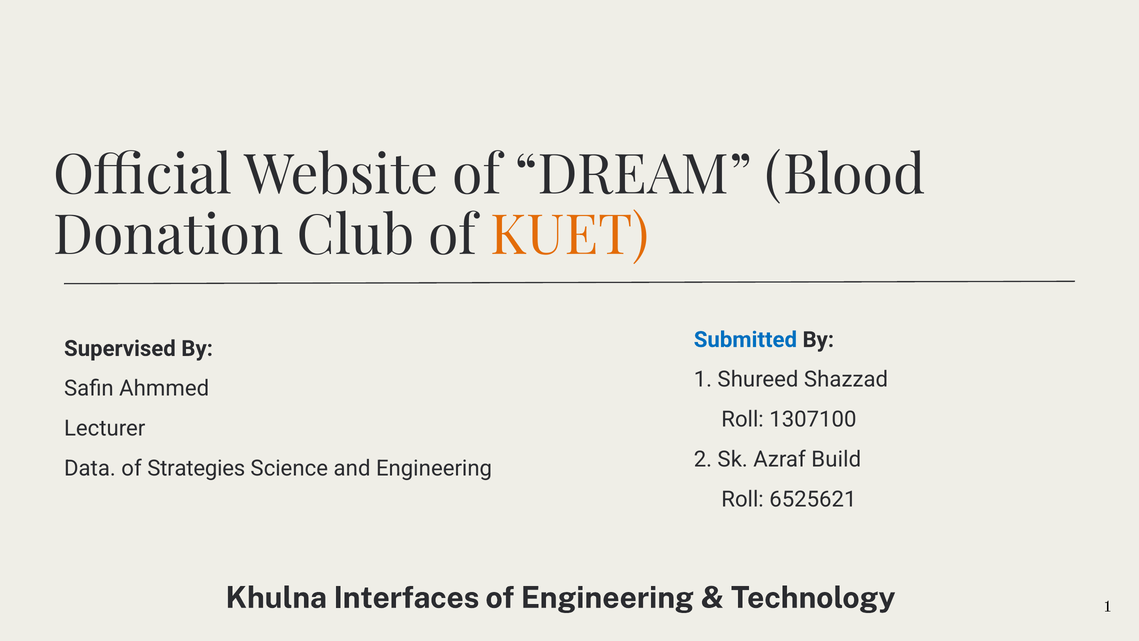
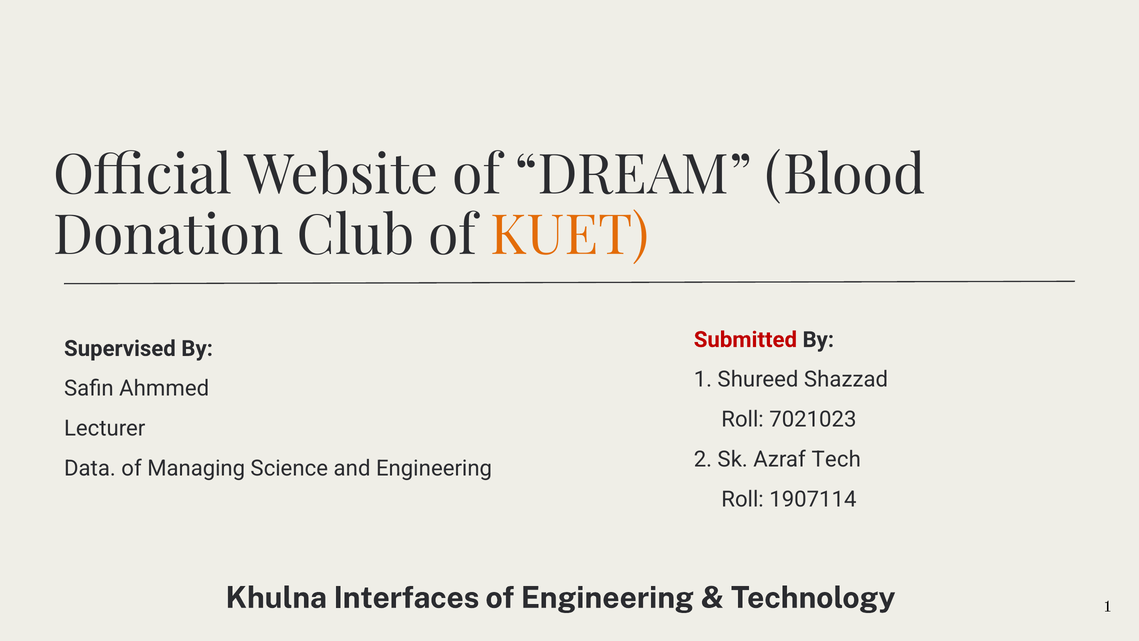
Submitted colour: blue -> red
1307100: 1307100 -> 7021023
Build: Build -> Tech
Strategies: Strategies -> Managing
6525621: 6525621 -> 1907114
